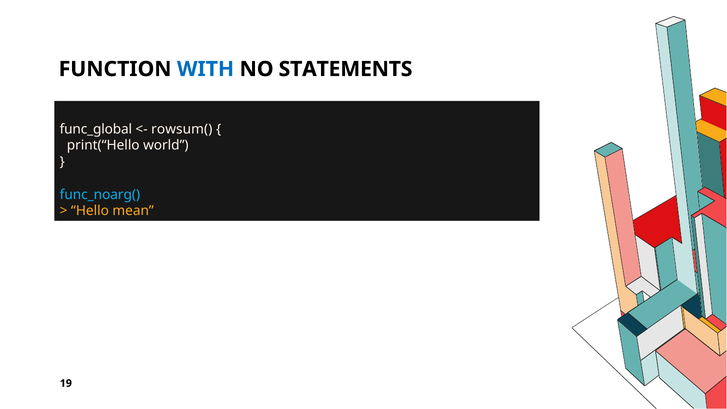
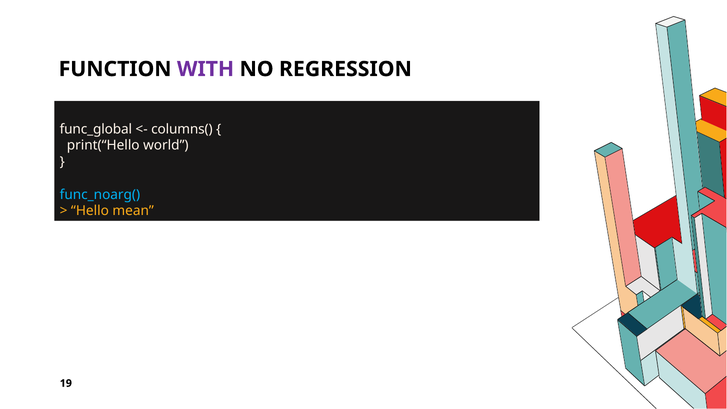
WITH colour: blue -> purple
STATEMENTS: STATEMENTS -> REGRESSION
rowsum(: rowsum( -> columns(
